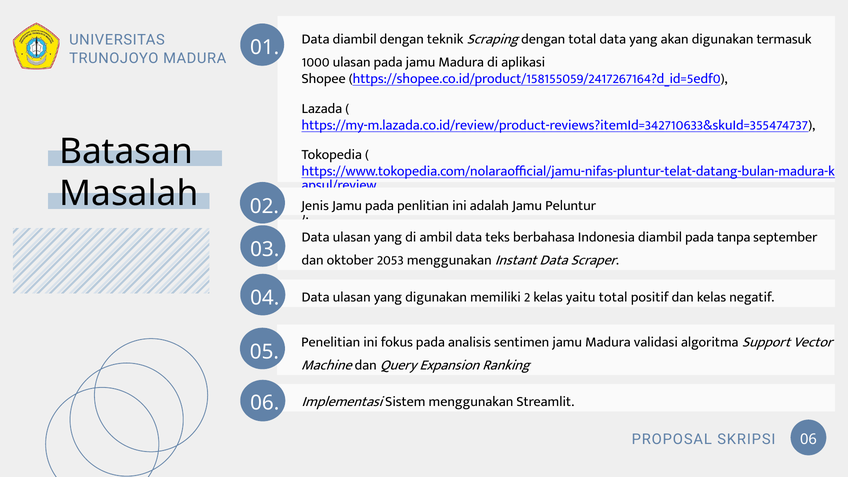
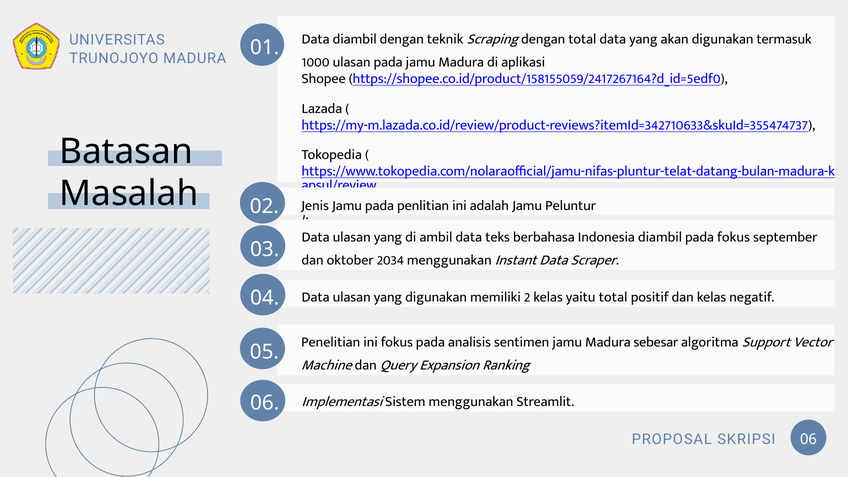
pada tanpa: tanpa -> fokus
2053: 2053 -> 2034
validasi: validasi -> sebesar
